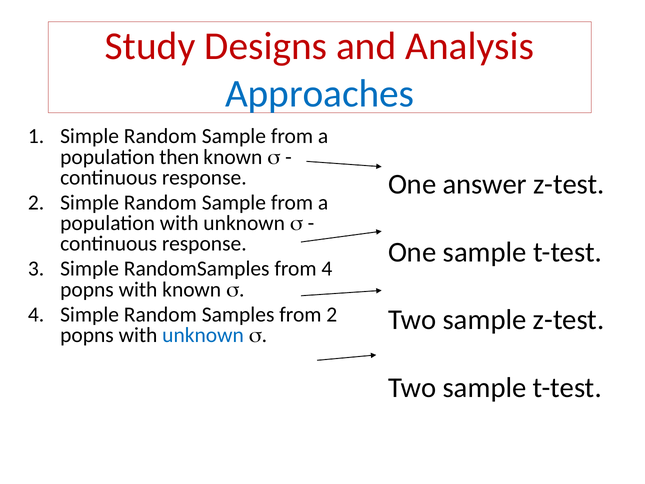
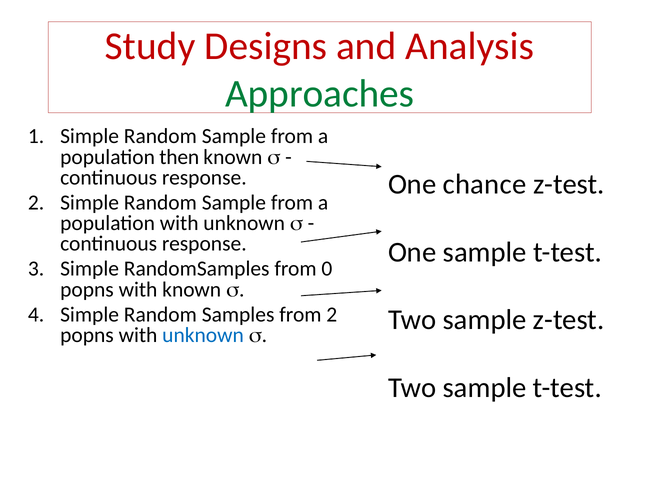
Approaches colour: blue -> green
answer: answer -> chance
from 4: 4 -> 0
